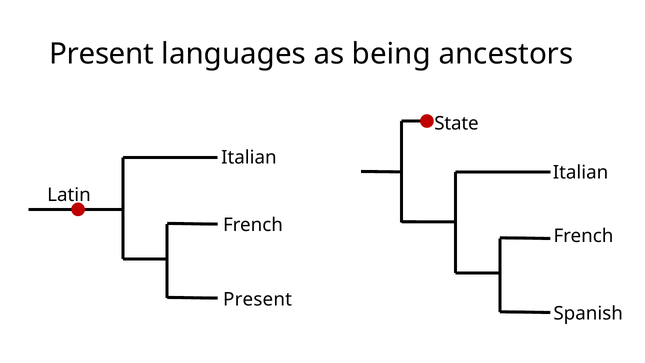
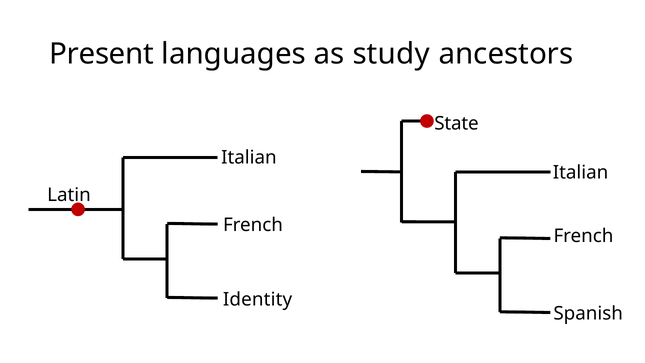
being: being -> study
Present at (258, 300): Present -> Identity
